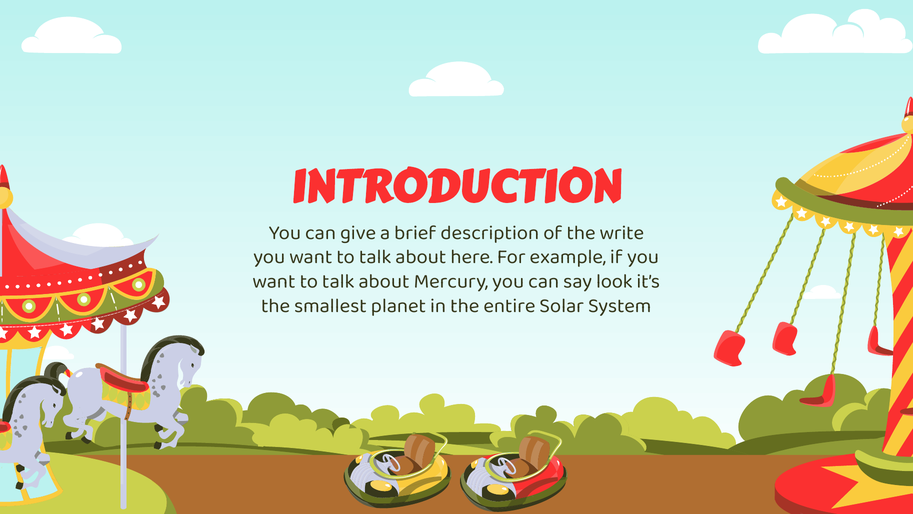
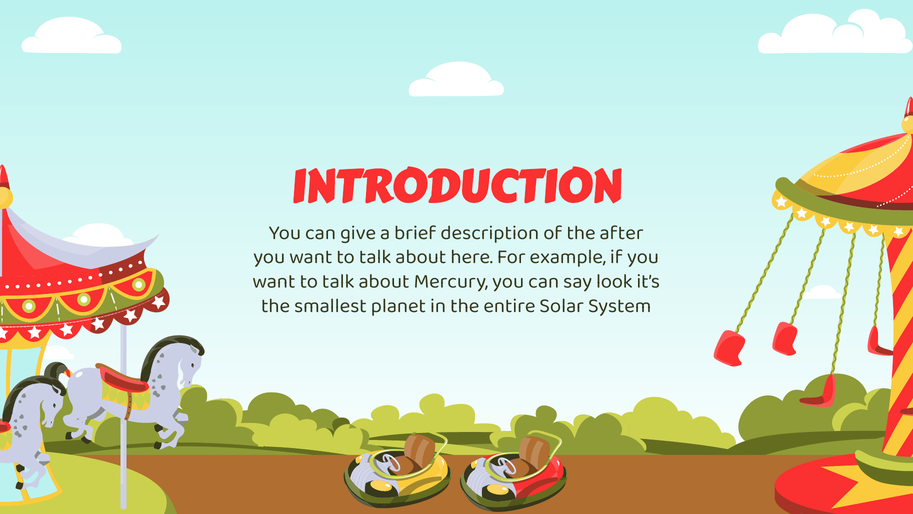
write: write -> after
